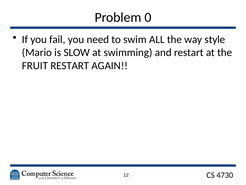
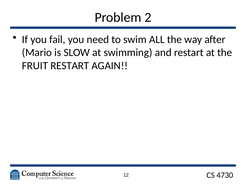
0: 0 -> 2
style: style -> after
